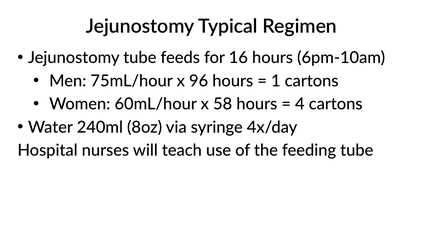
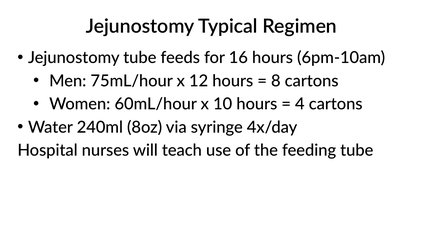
96: 96 -> 12
1: 1 -> 8
58: 58 -> 10
